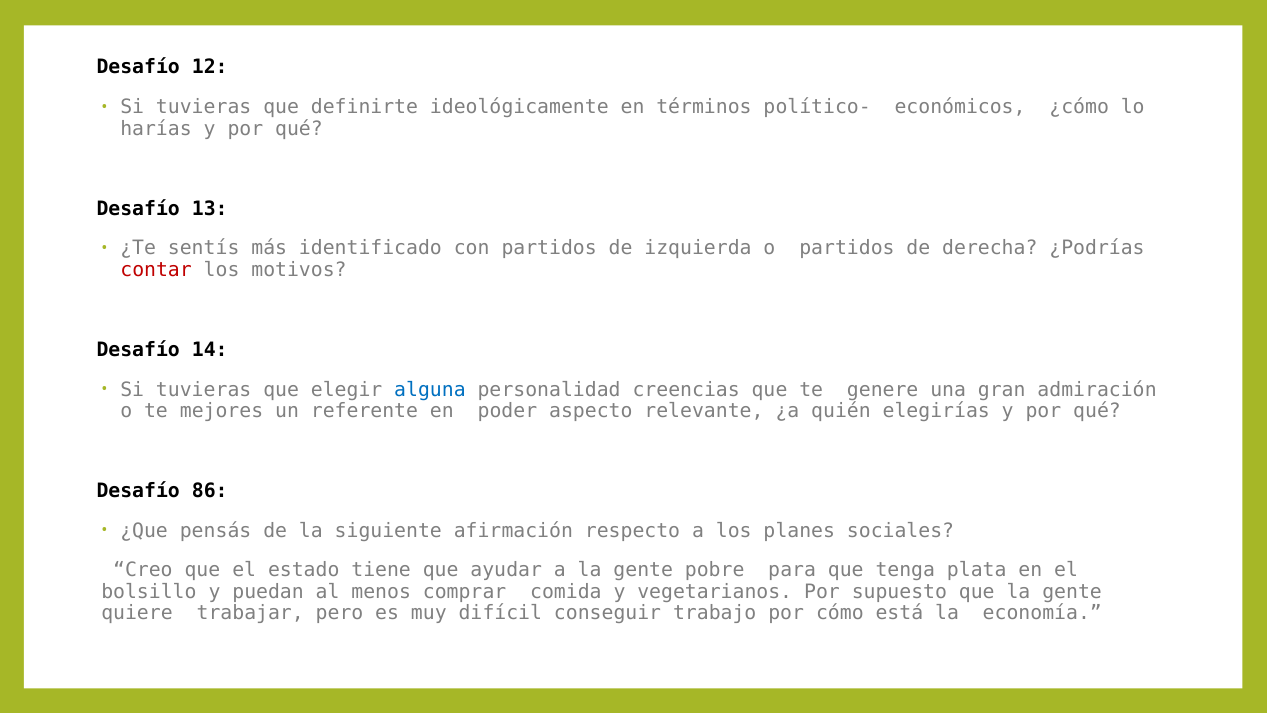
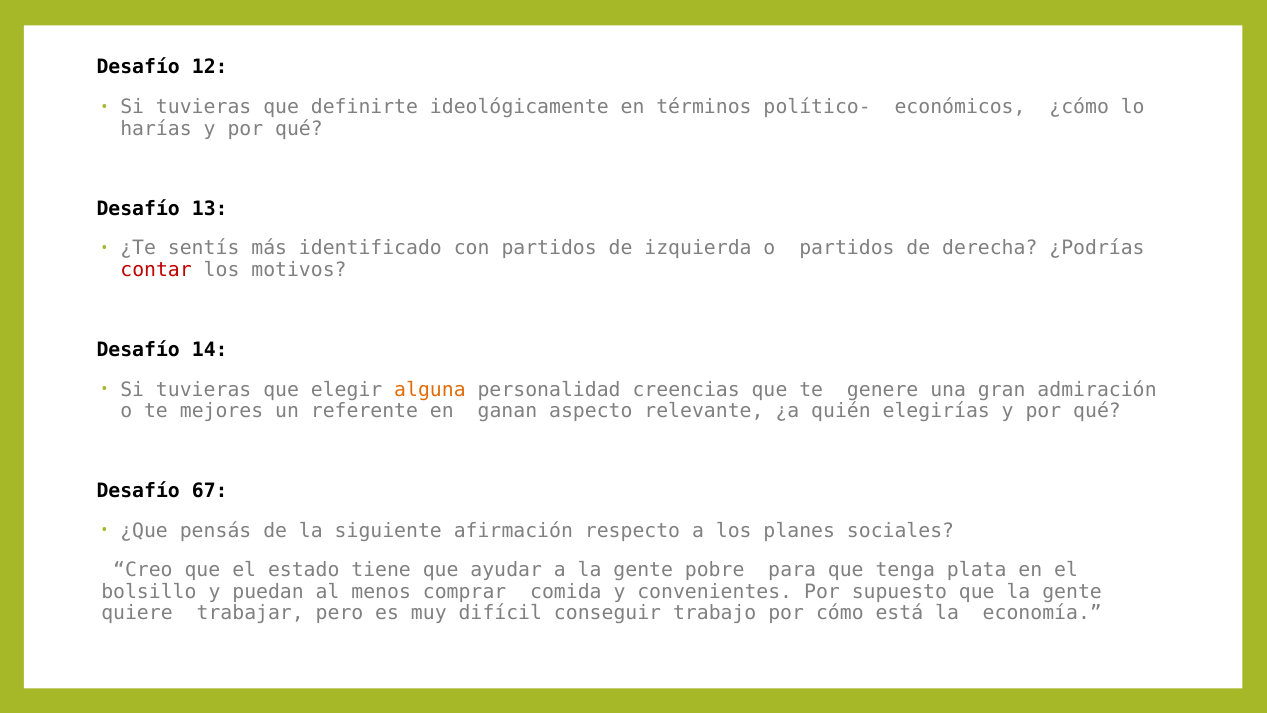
alguna colour: blue -> orange
poder: poder -> ganan
86: 86 -> 67
vegetarianos: vegetarianos -> convenientes
